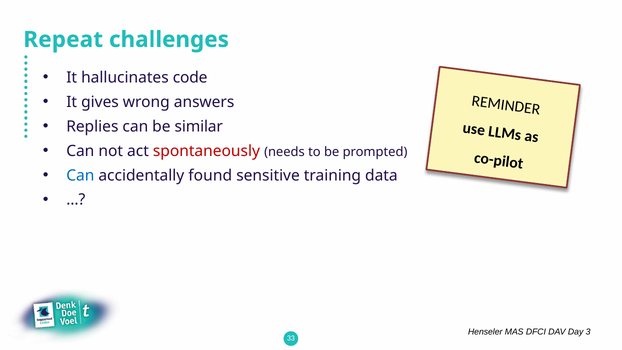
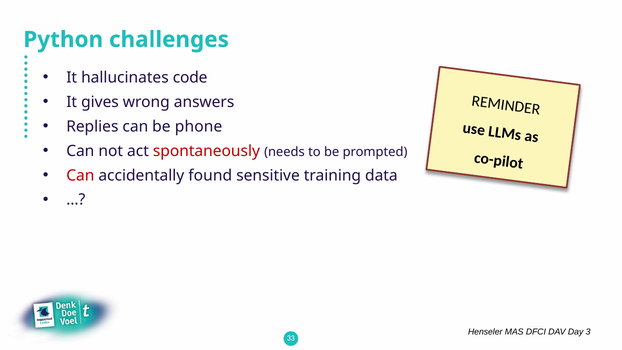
Repeat: Repeat -> Python
similar: similar -> phone
Can at (80, 175) colour: blue -> red
